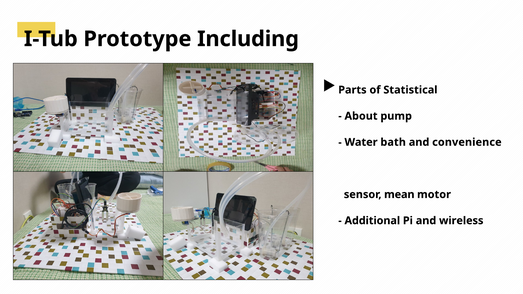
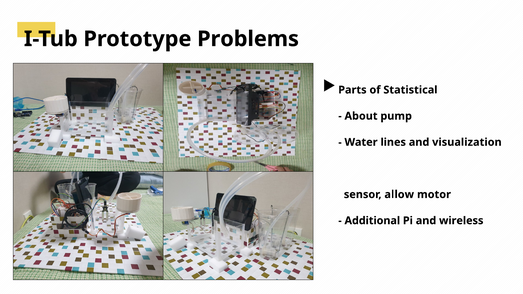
Including: Including -> Problems
bath: bath -> lines
convenience: convenience -> visualization
mean: mean -> allow
